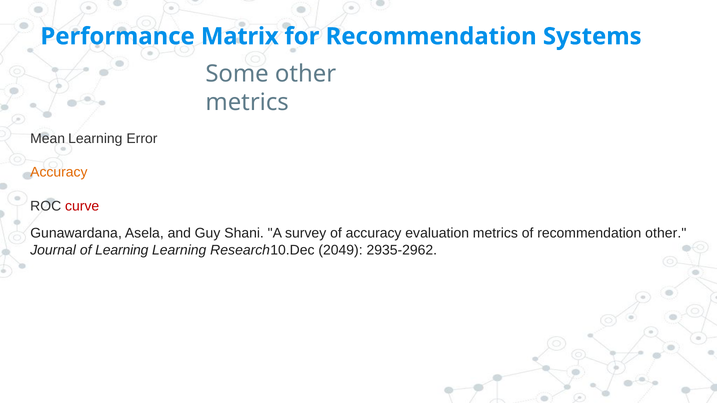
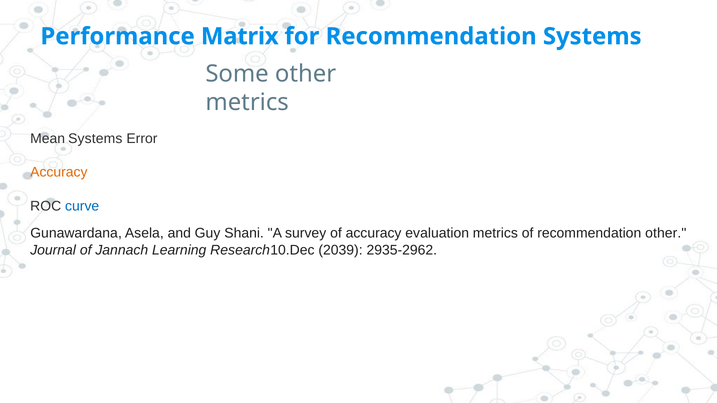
Mean Learning: Learning -> Systems
curve colour: red -> blue
of Learning: Learning -> Jannach
2049: 2049 -> 2039
